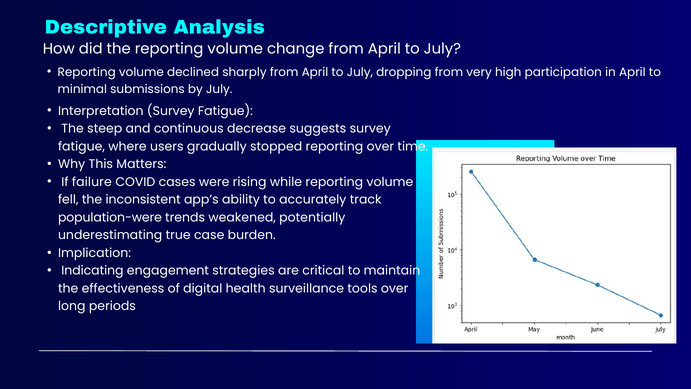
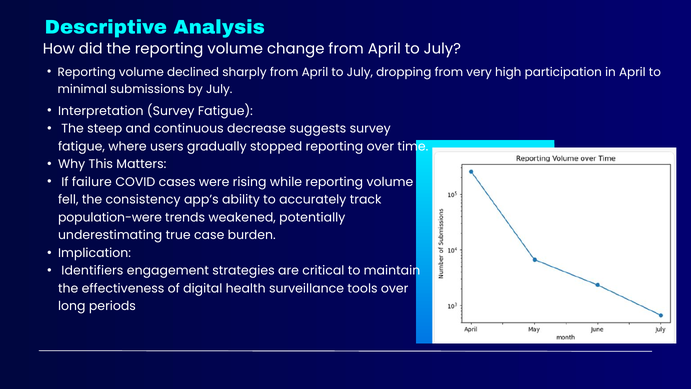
inconsistent: inconsistent -> consistency
Indicating: Indicating -> Identifiers
